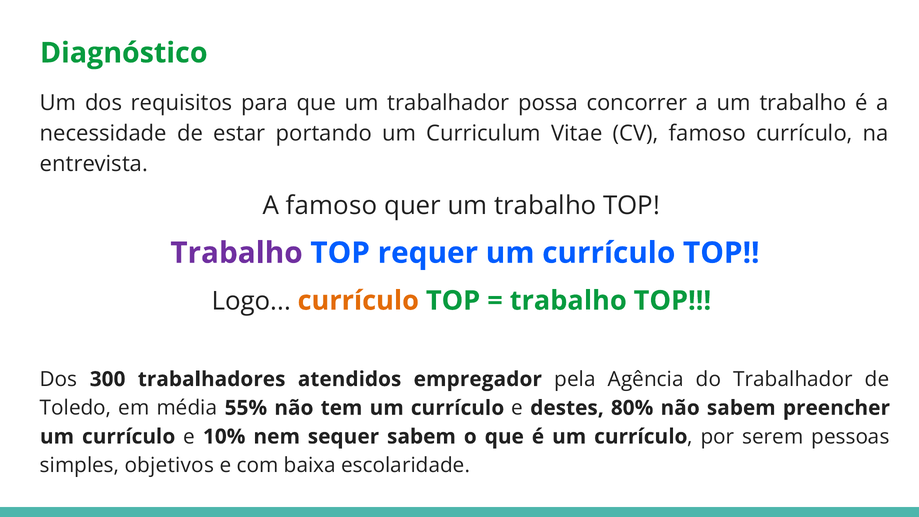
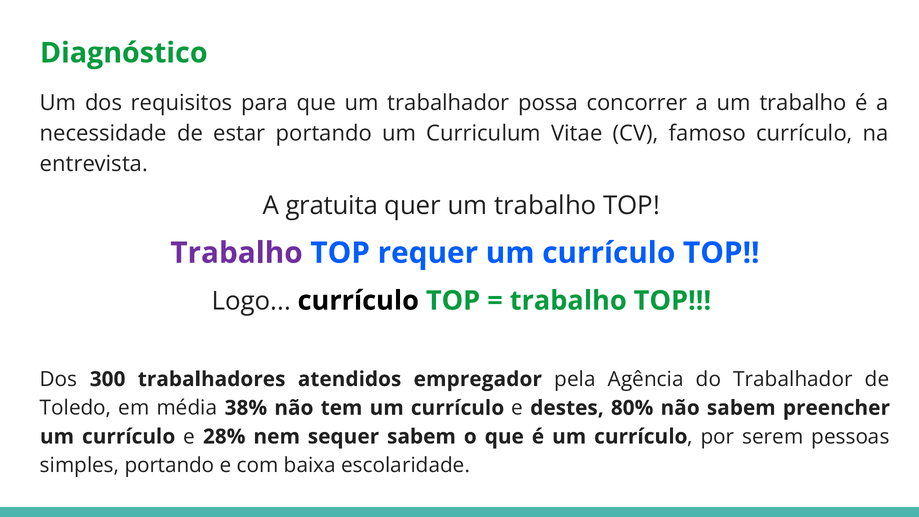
A famoso: famoso -> gratuita
currículo at (358, 301) colour: orange -> black
55%: 55% -> 38%
10%: 10% -> 28%
simples objetivos: objetivos -> portando
